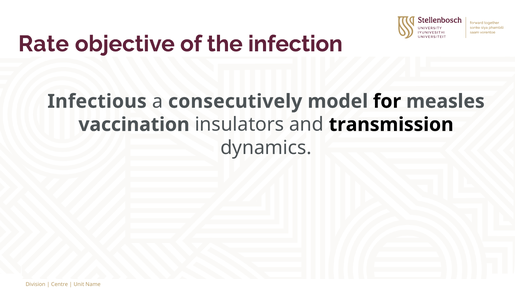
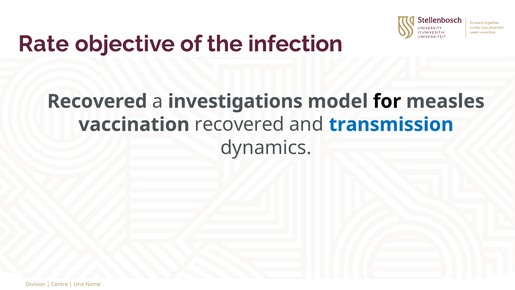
Infectious at (97, 101): Infectious -> Recovered
consecutively: consecutively -> investigations
vaccination insulators: insulators -> recovered
transmission colour: black -> blue
